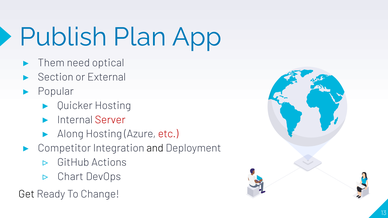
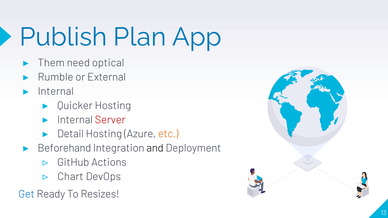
Section: Section -> Rumble
Popular at (56, 91): Popular -> Internal
Along: Along -> Detail
etc colour: red -> orange
Competitor: Competitor -> Beforehand
Get colour: black -> blue
Change: Change -> Resizes
